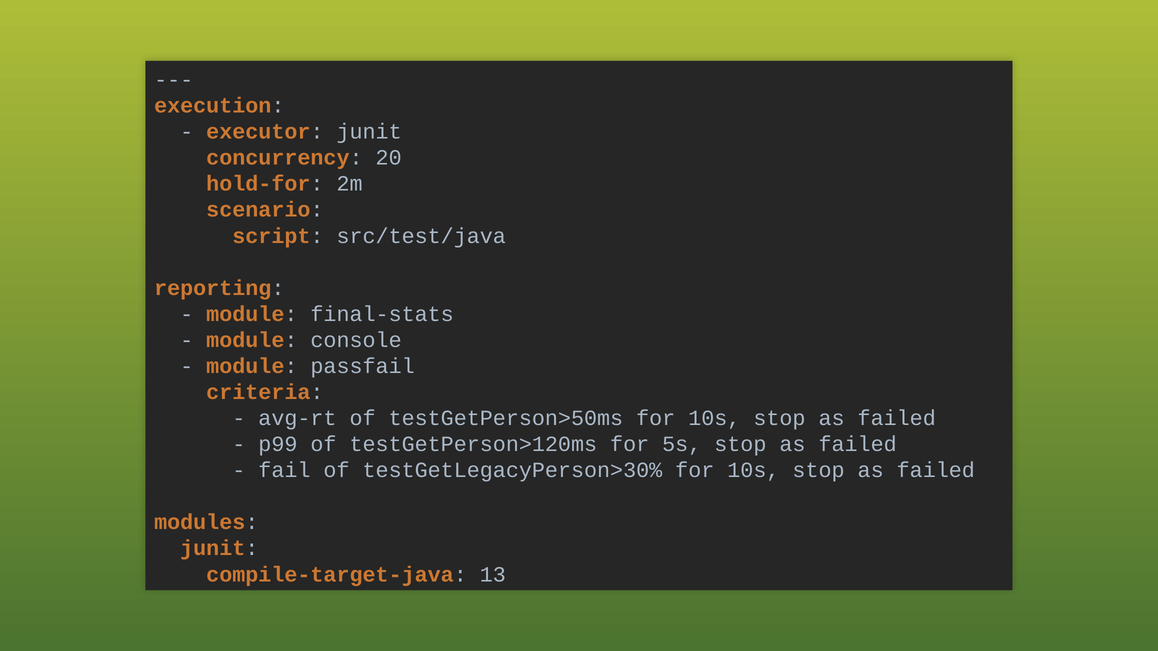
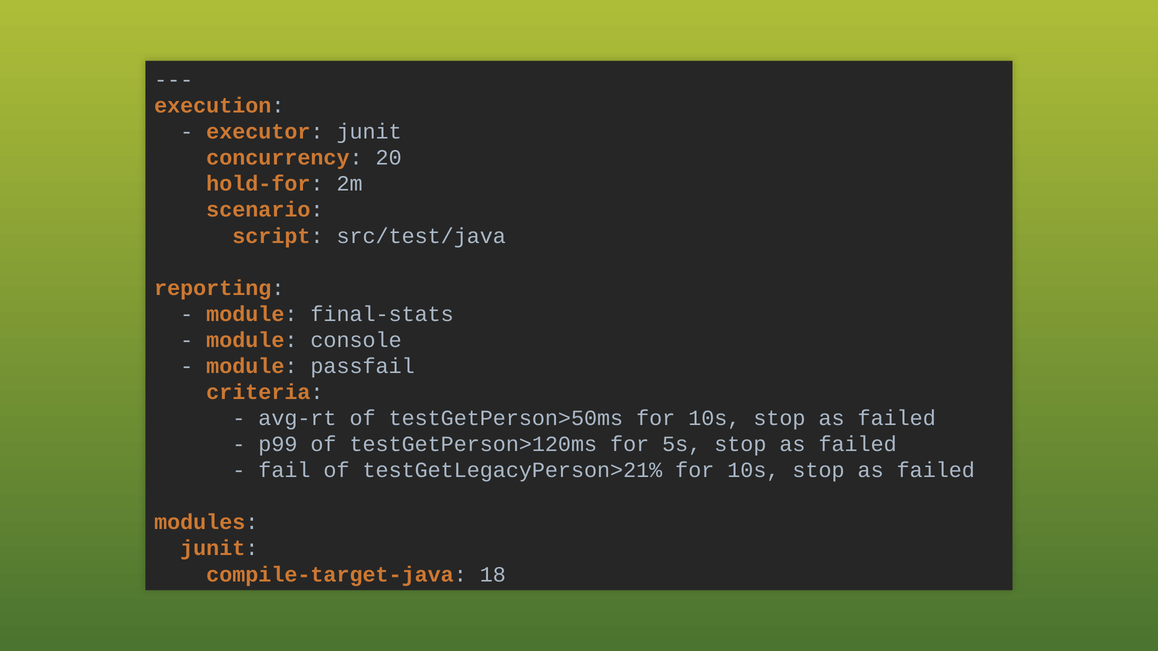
testGetLegacyPerson>30%: testGetLegacyPerson>30% -> testGetLegacyPerson>21%
13: 13 -> 18
